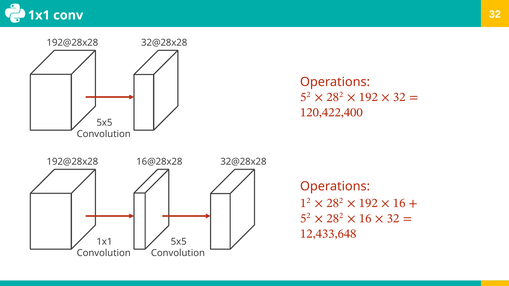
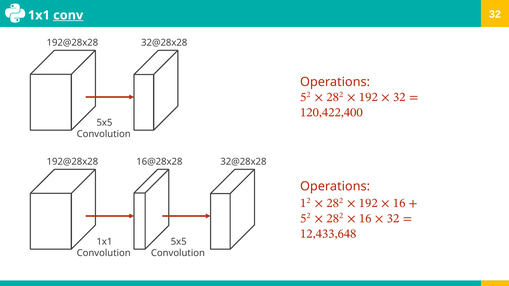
conv underline: none -> present
